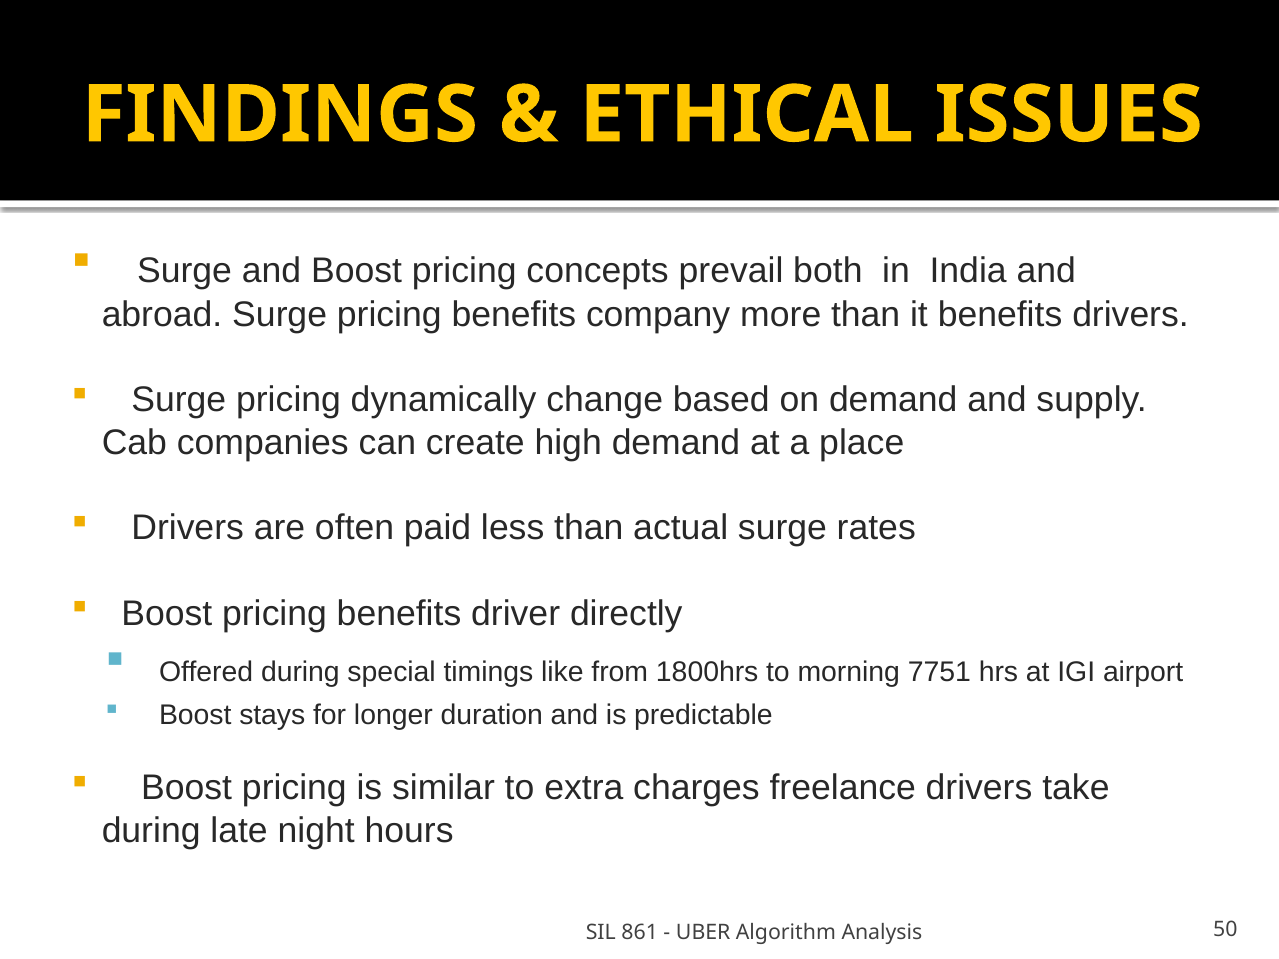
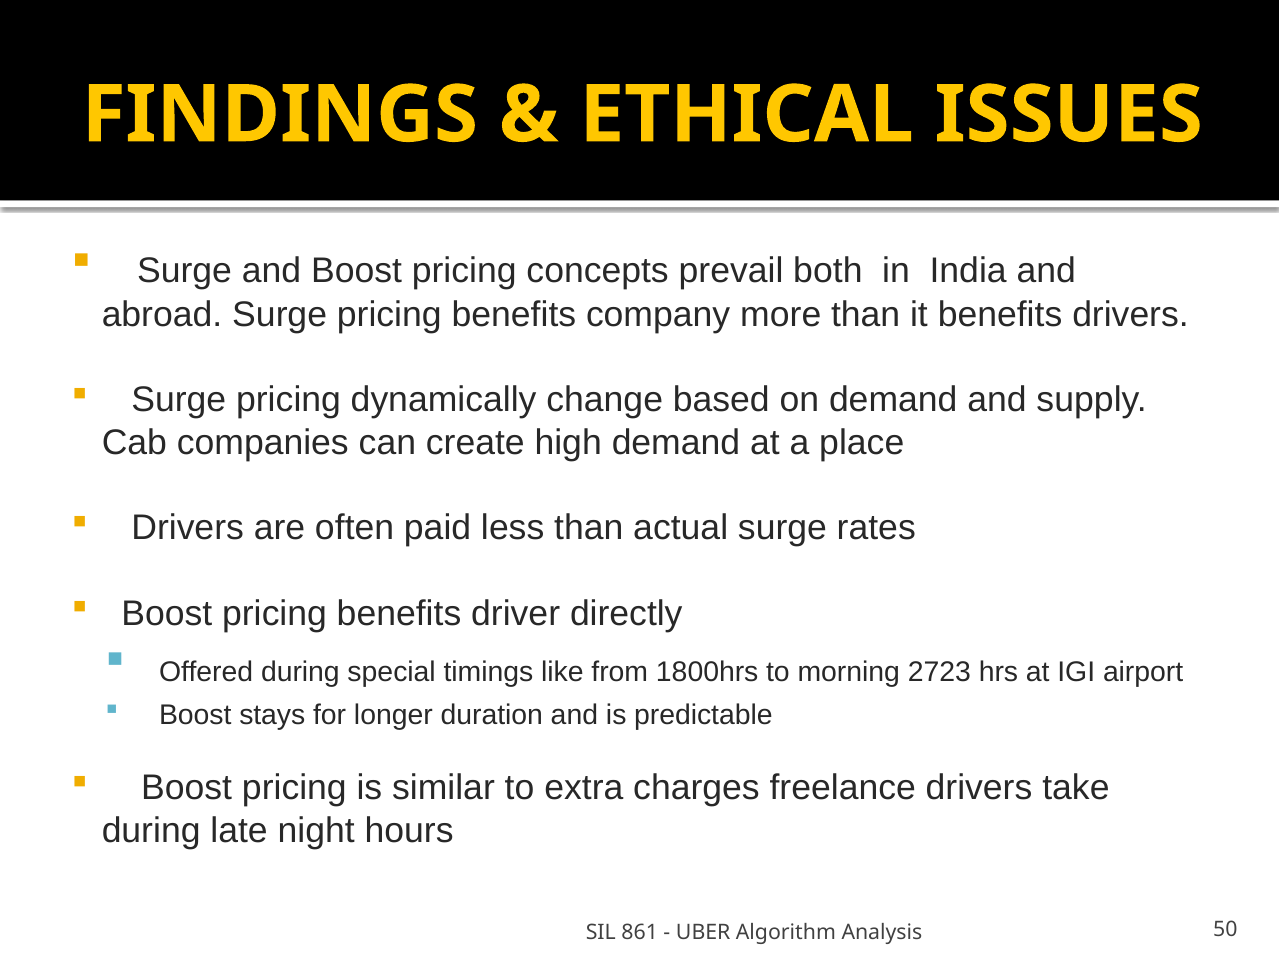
7751: 7751 -> 2723
